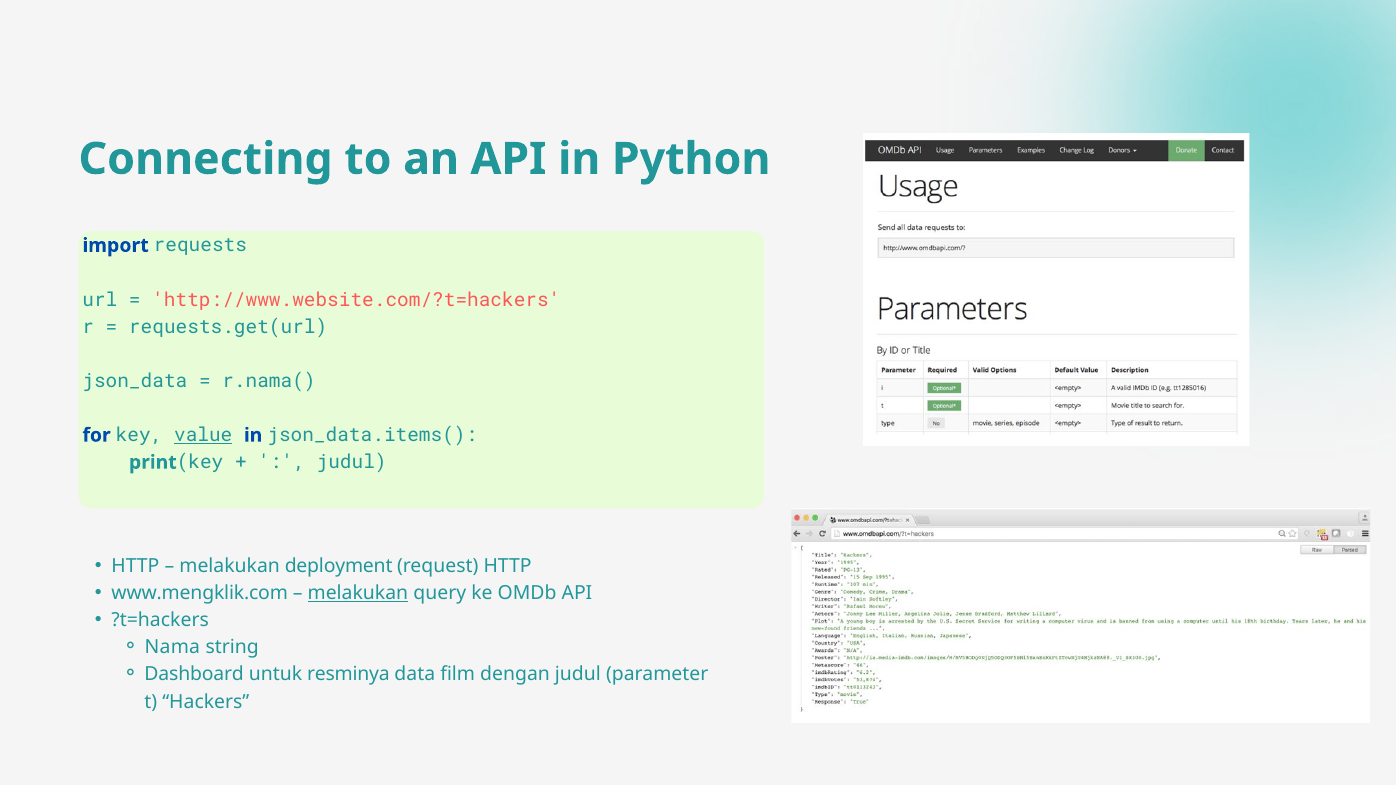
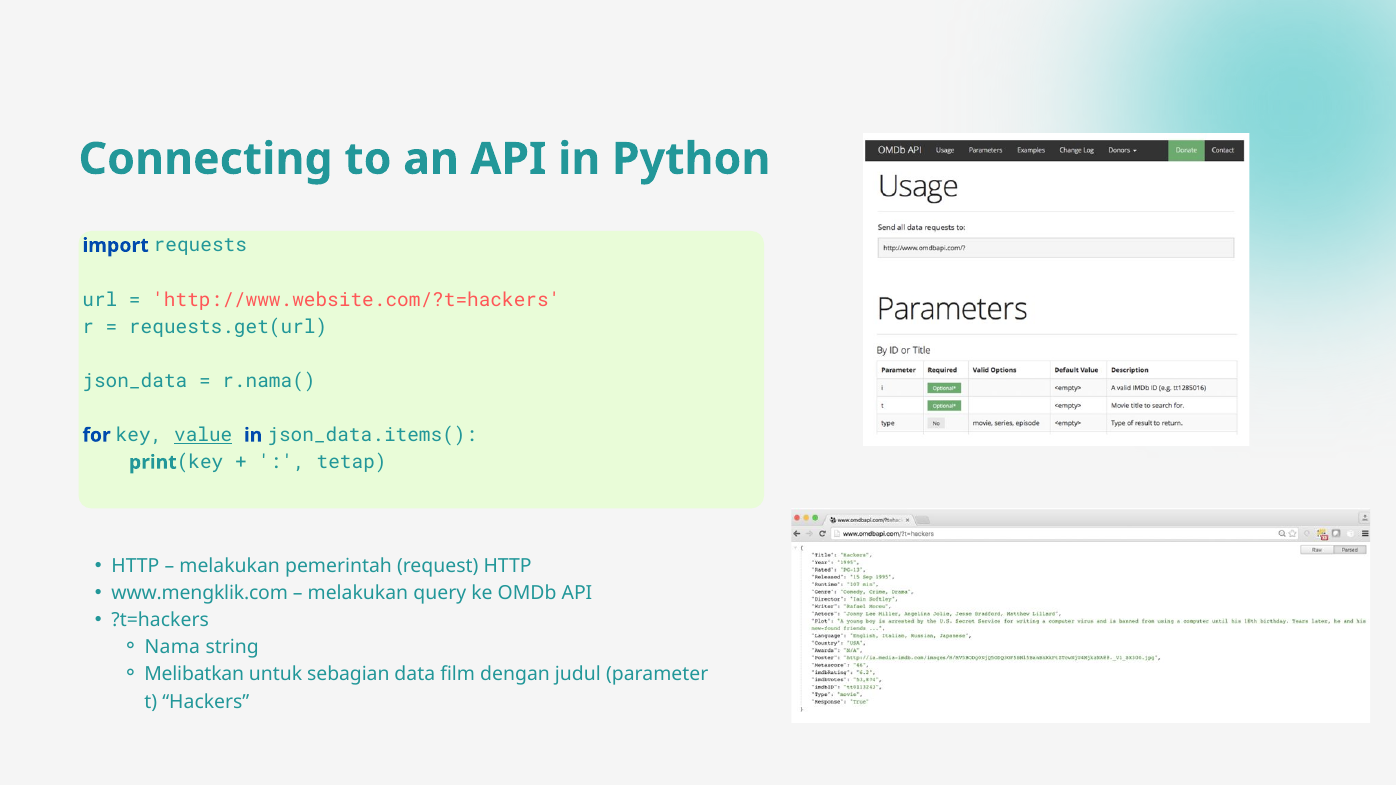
judul at (352, 462): judul -> tetap
deployment: deployment -> pemerintah
melakukan at (358, 593) underline: present -> none
Dashboard: Dashboard -> Melibatkan
resminya: resminya -> sebagian
